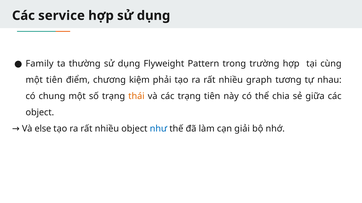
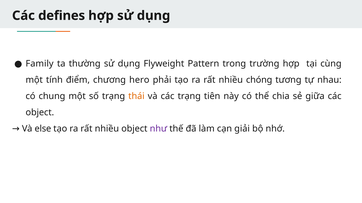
service: service -> defines
một tiên: tiên -> tính
kiệm: kiệm -> hero
graph: graph -> chóng
như colour: blue -> purple
